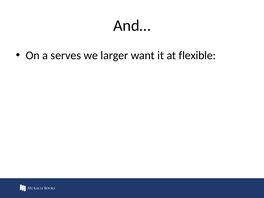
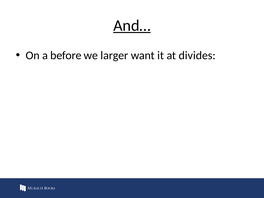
And… underline: none -> present
serves: serves -> before
flexible: flexible -> divides
